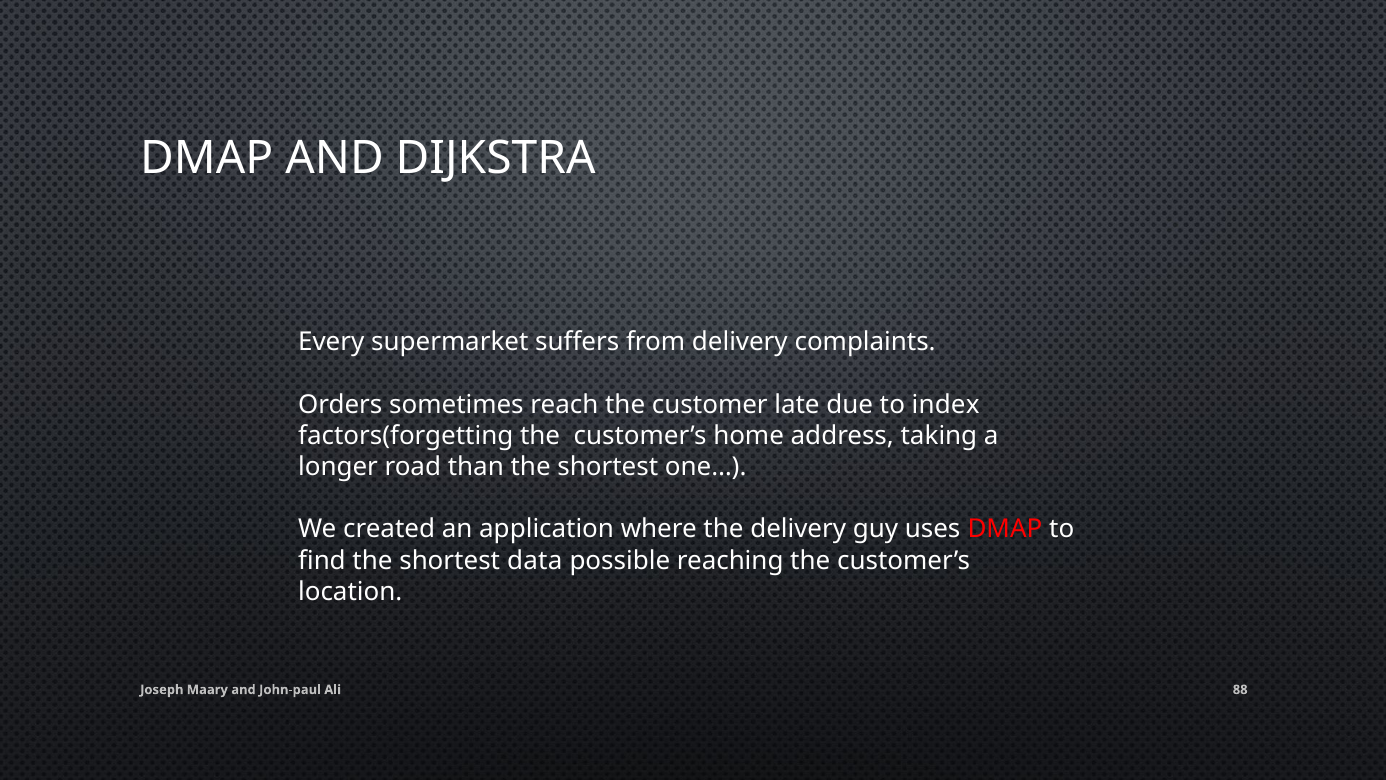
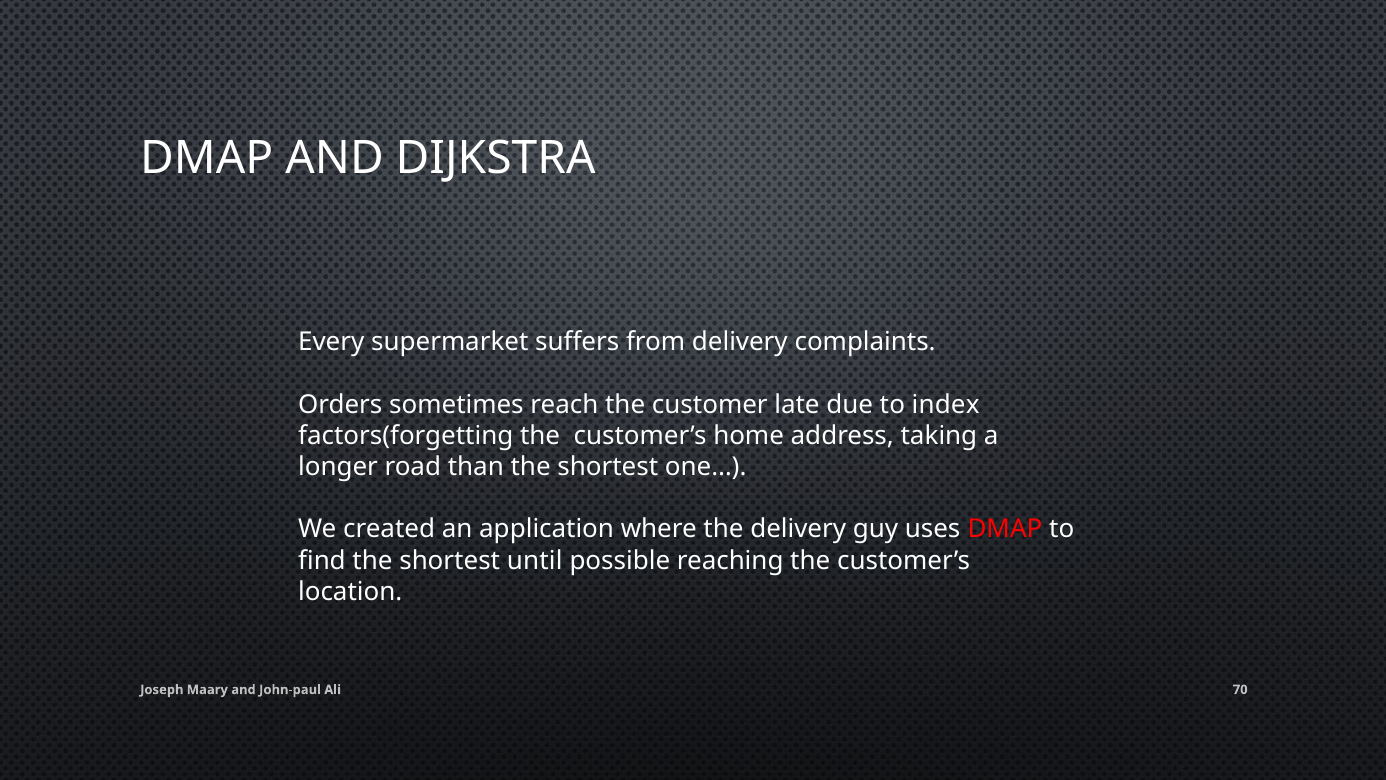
data: data -> until
88: 88 -> 70
